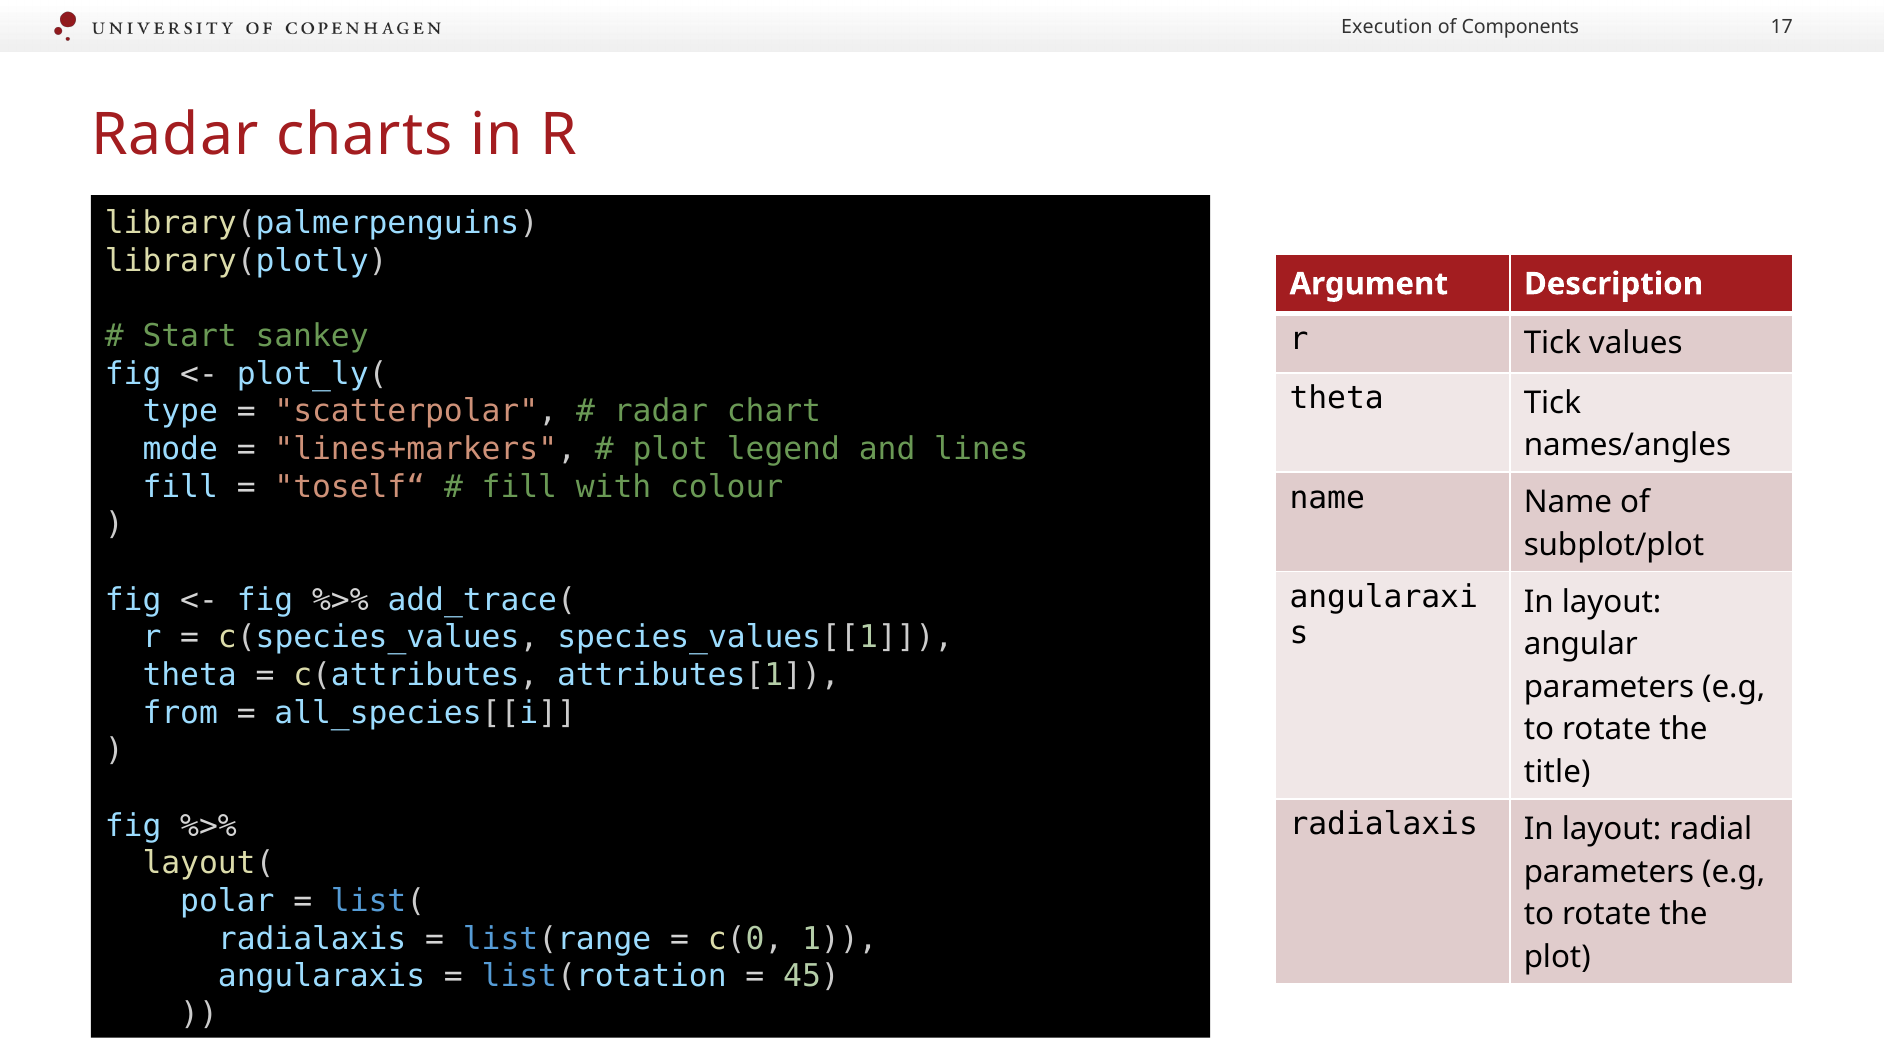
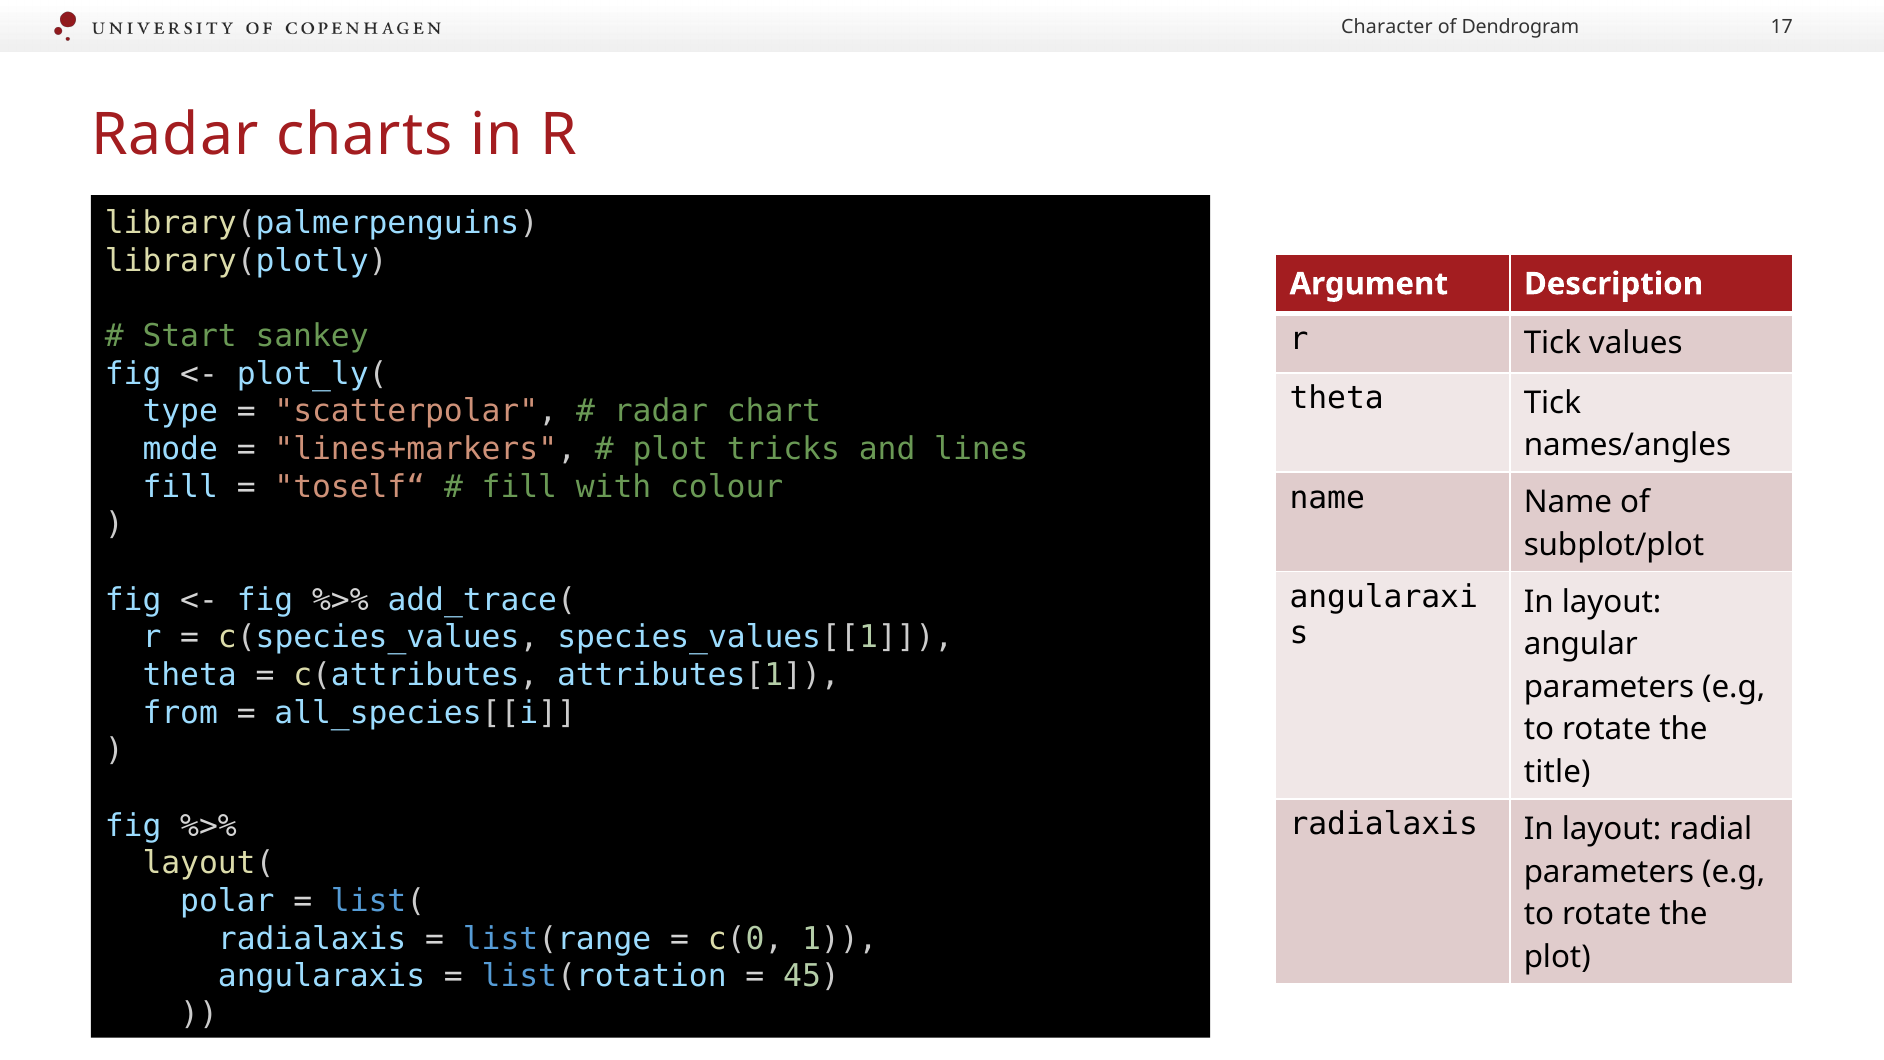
Execution: Execution -> Character
Components: Components -> Dendrogram
legend: legend -> tricks
